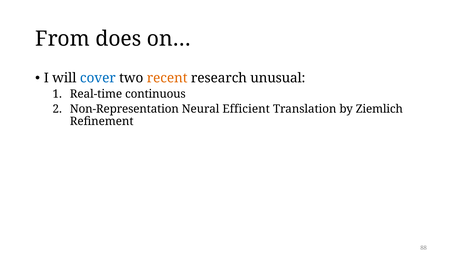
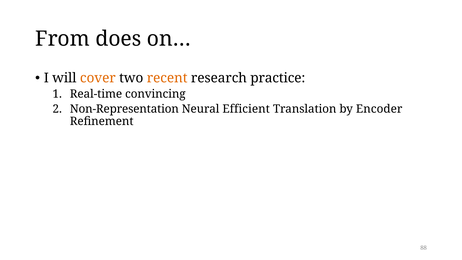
cover colour: blue -> orange
unusual: unusual -> practice
continuous: continuous -> convincing
Ziemlich: Ziemlich -> Encoder
